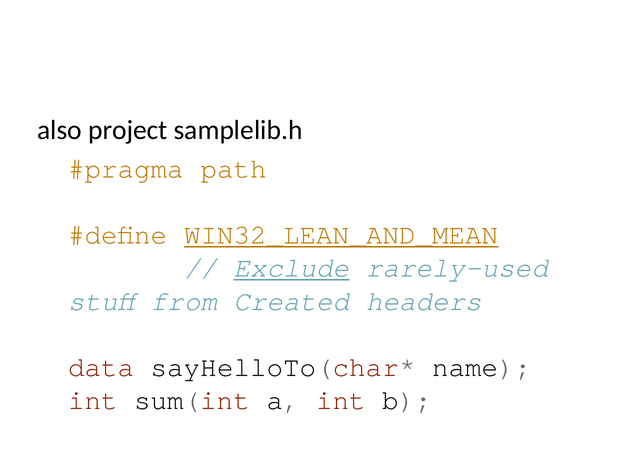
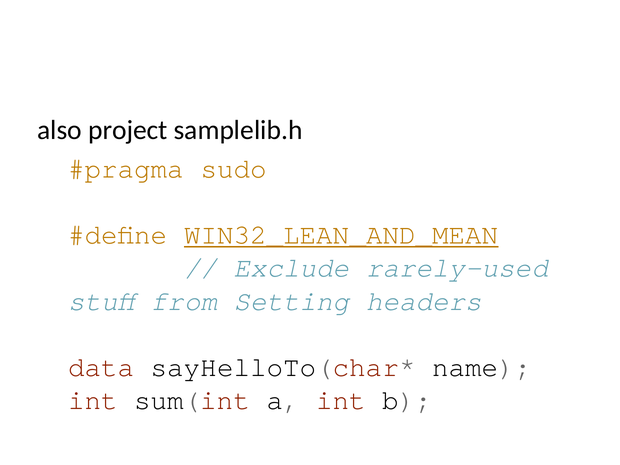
path: path -> sudo
Exclude underline: present -> none
Created: Created -> Setting
